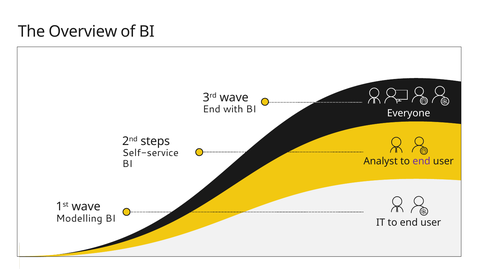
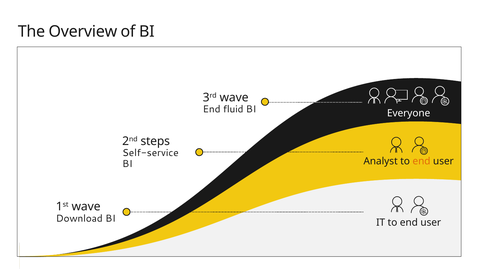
with: with -> fluid
end at (422, 161) colour: purple -> orange
Modelling: Modelling -> Download
